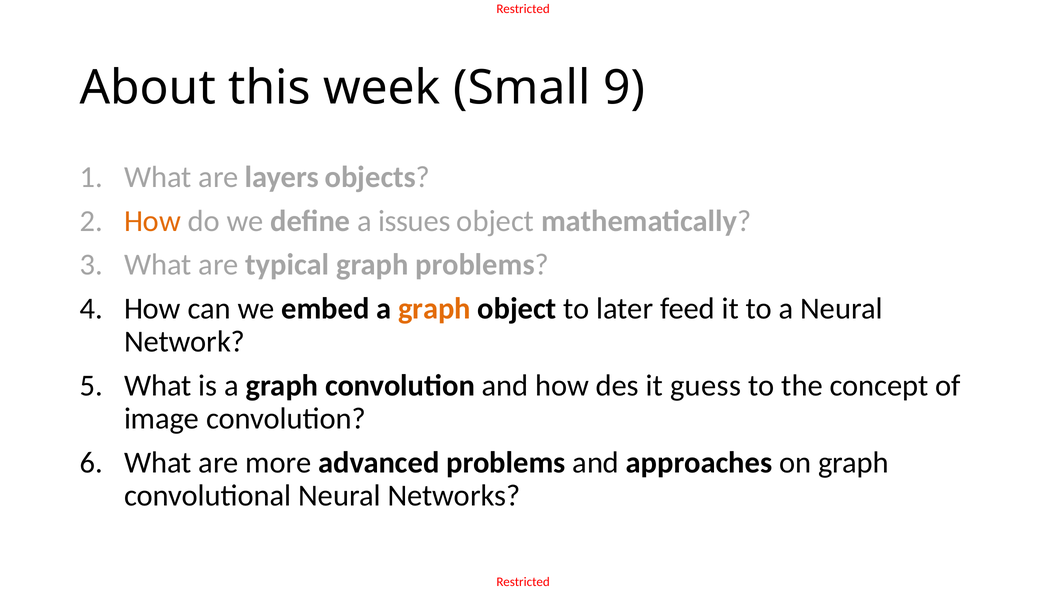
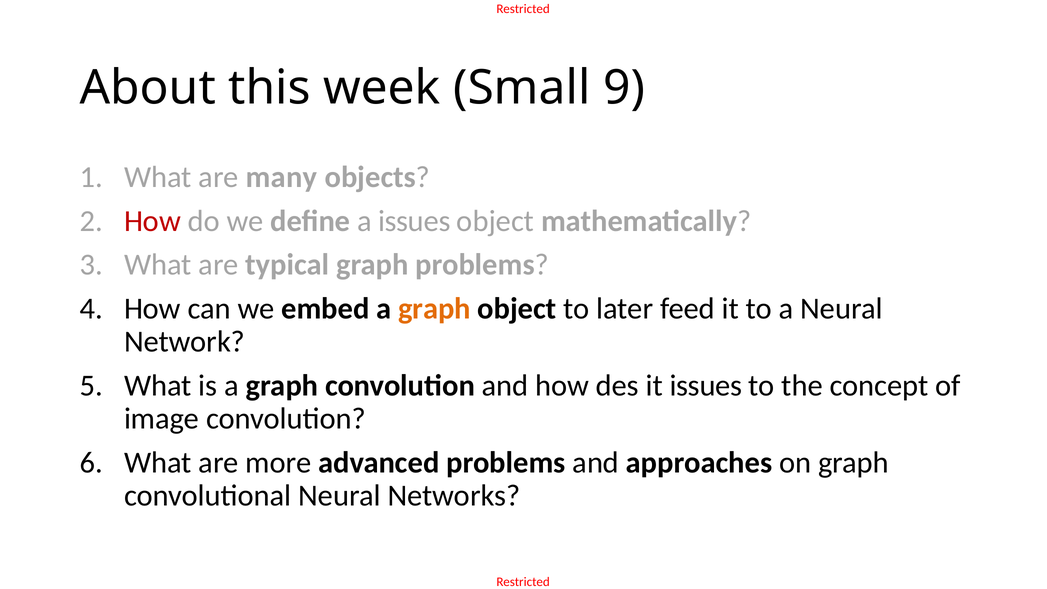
layers: layers -> many
How at (152, 221) colour: orange -> red
it guess: guess -> issues
